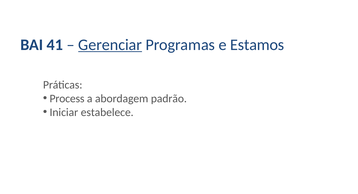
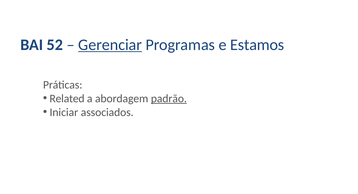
41: 41 -> 52
Process: Process -> Related
padrão underline: none -> present
estabelece: estabelece -> associados
